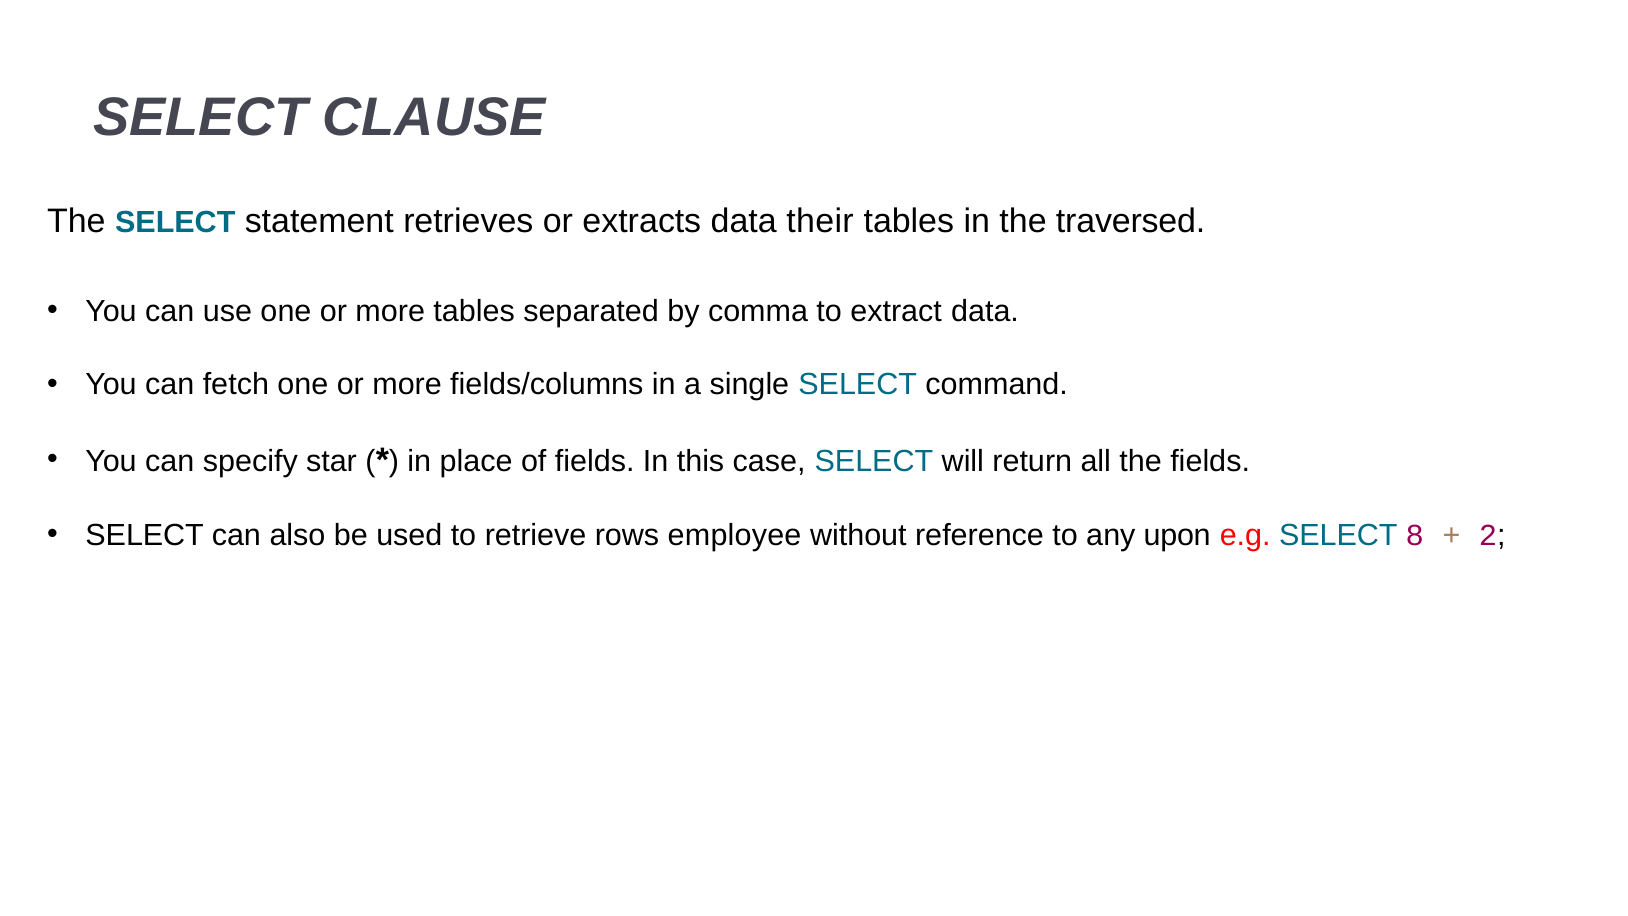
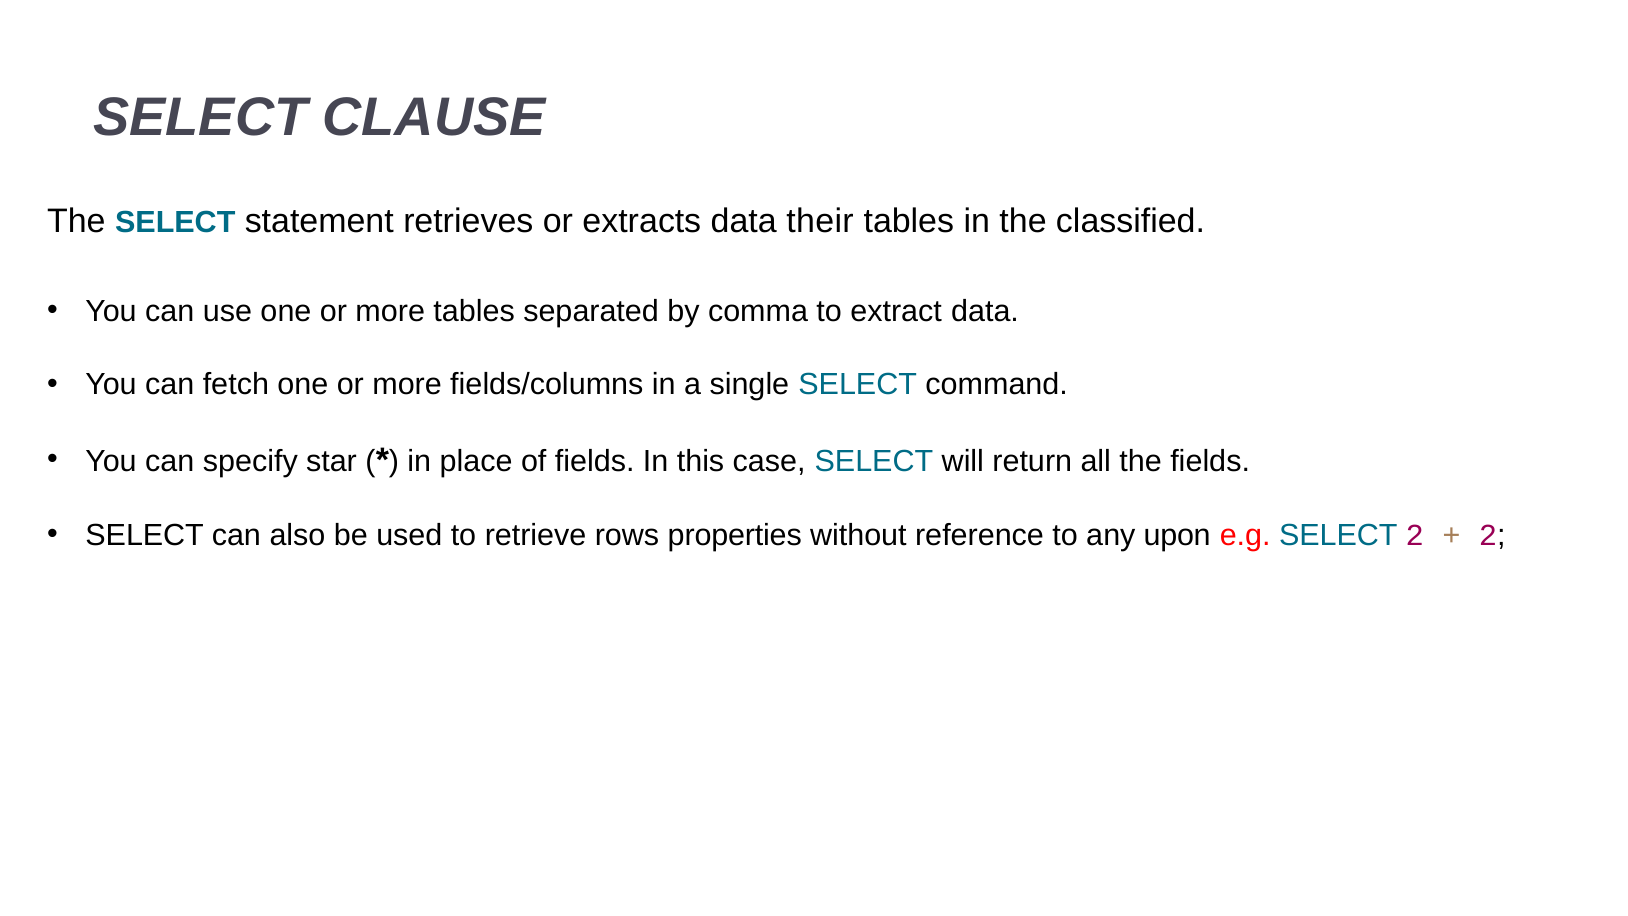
traversed: traversed -> classified
employee: employee -> properties
SELECT 8: 8 -> 2
